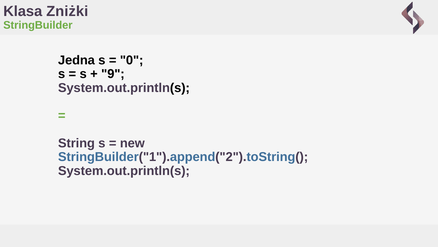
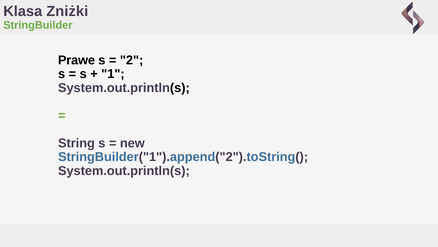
Jedna: Jedna -> Prawe
0: 0 -> 2
9: 9 -> 1
